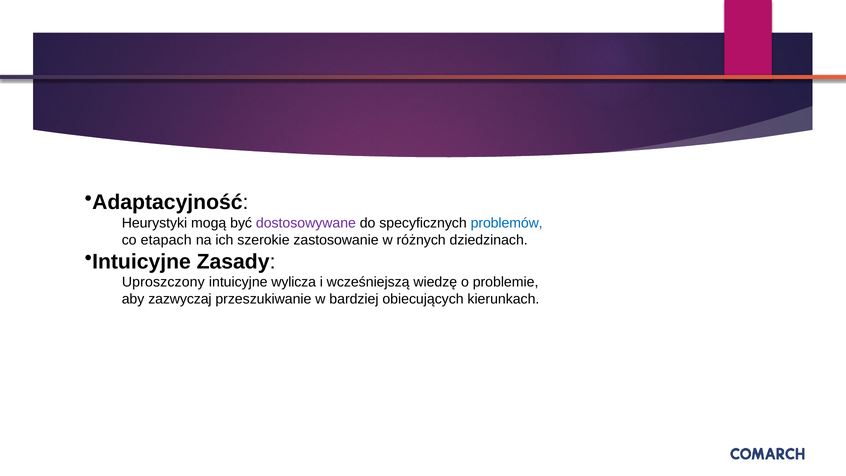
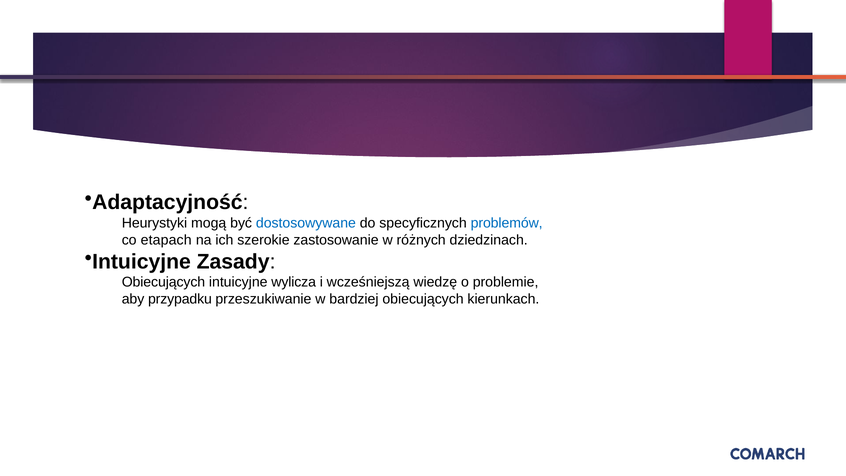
dostosowywane colour: purple -> blue
Uproszczony at (163, 282): Uproszczony -> Obiecujących
zazwyczaj: zazwyczaj -> przypadku
